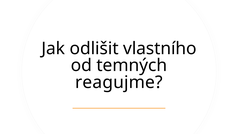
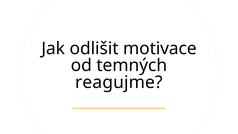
vlastního: vlastního -> motivace
